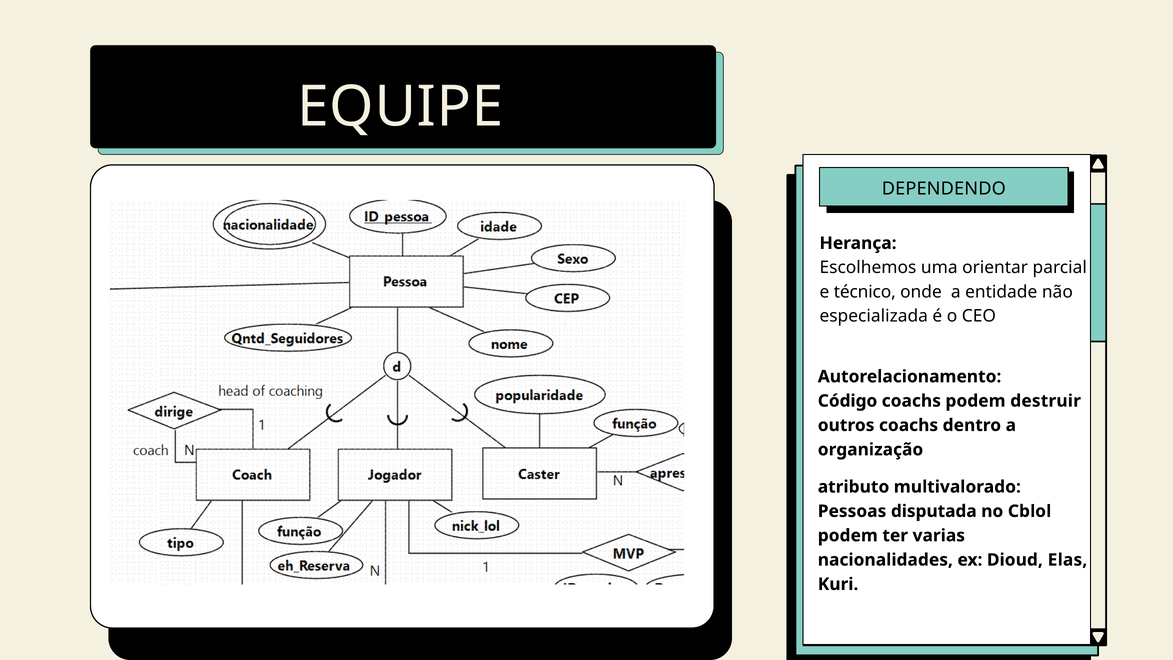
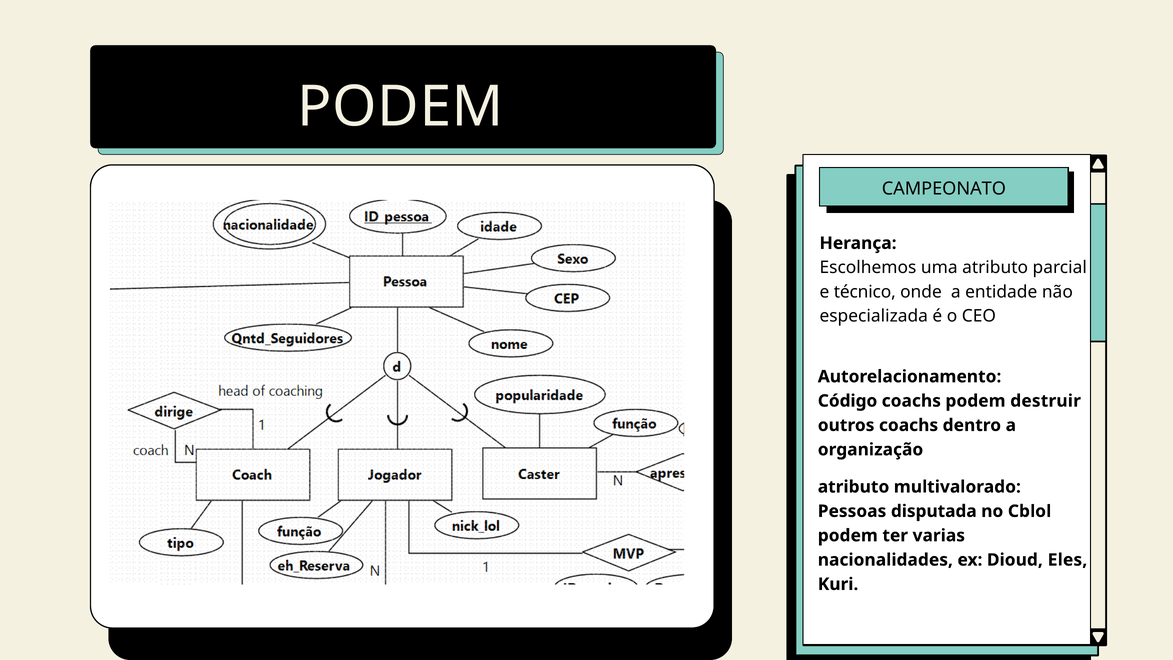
EQUIPE at (400, 107): EQUIPE -> PODEM
DEPENDENDO: DEPENDENDO -> CAMPEONATO
uma orientar: orientar -> atributo
Elas: Elas -> Eles
